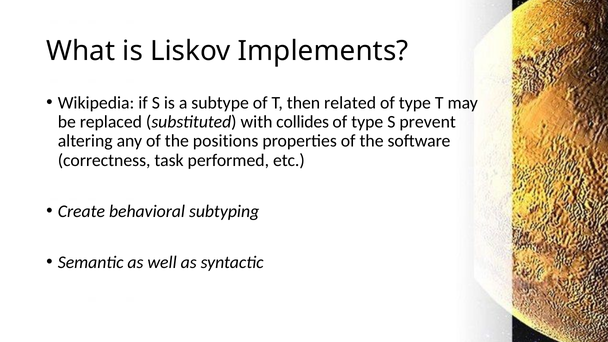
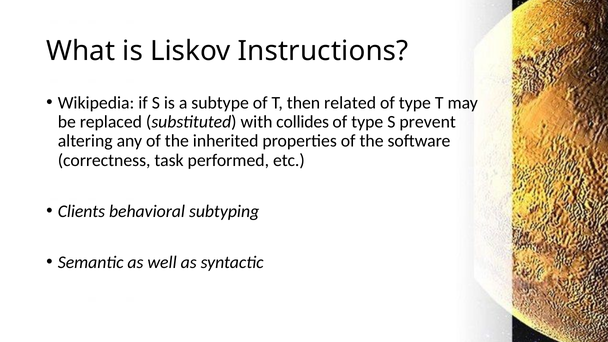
Implements: Implements -> Instructions
positions: positions -> inherited
Create: Create -> Clients
